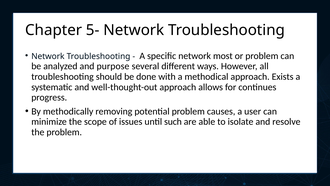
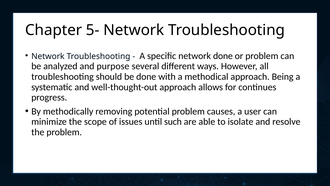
network most: most -> done
Exists: Exists -> Being
